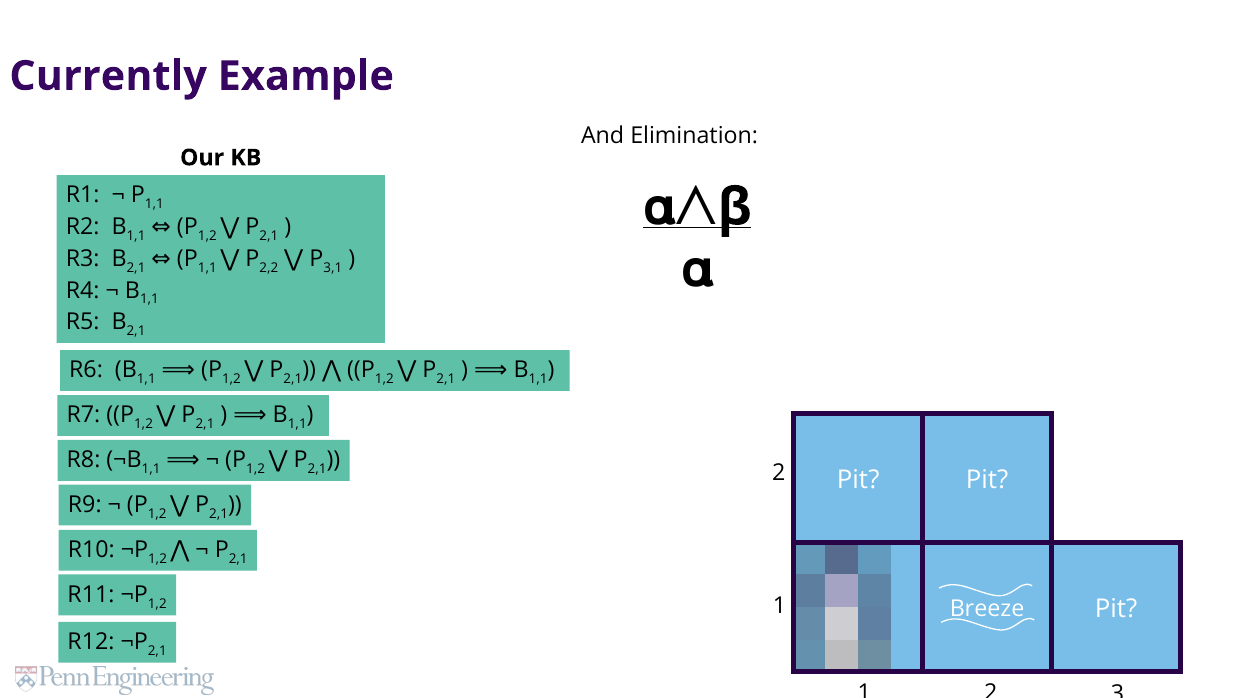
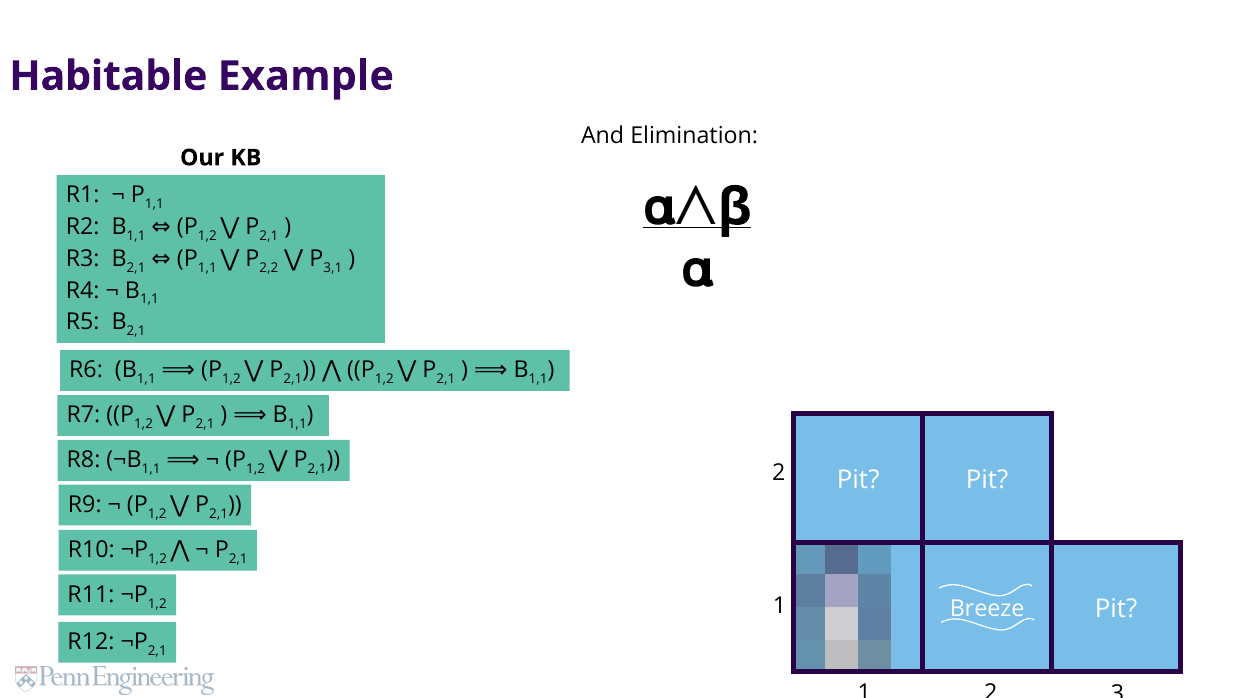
Currently: Currently -> Habitable
